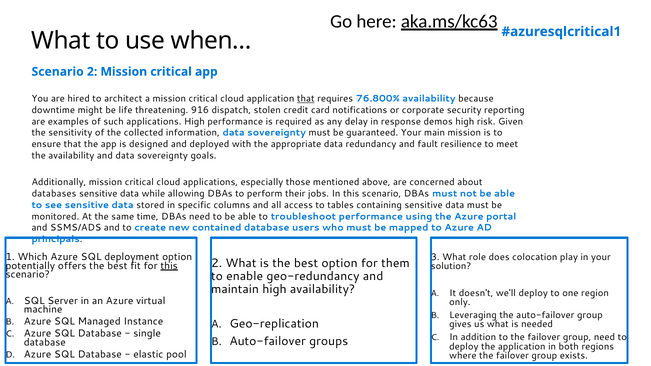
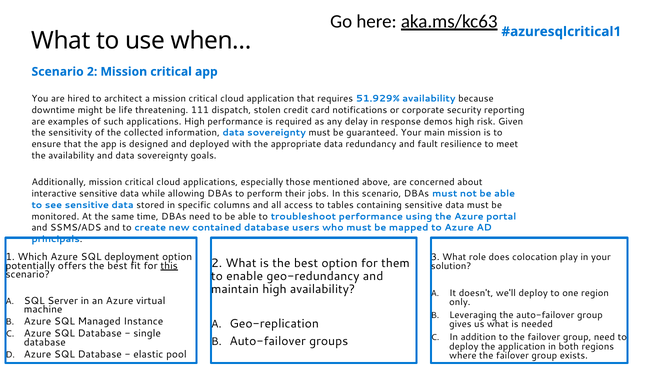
that at (306, 99) underline: present -> none
76.800%: 76.800% -> 51.929%
916: 916 -> 111
databases: databases -> interactive
